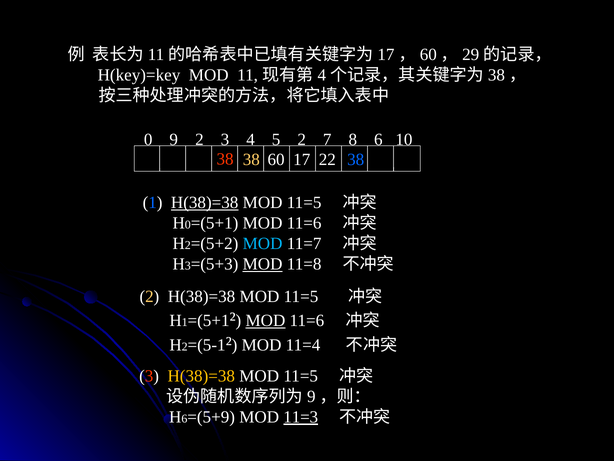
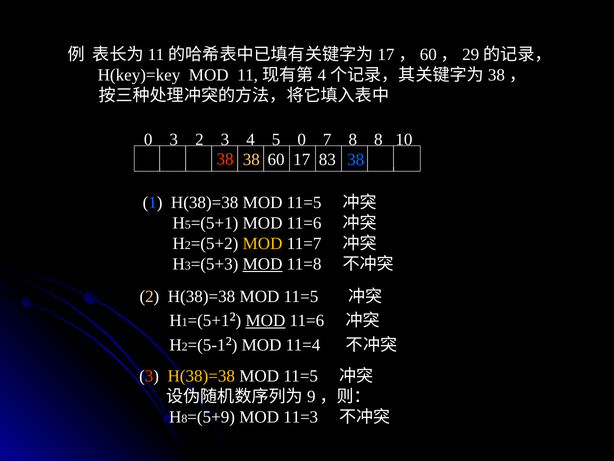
0 9: 9 -> 3
5 2: 2 -> 0
8 6: 6 -> 8
22: 22 -> 83
H(38)=38 at (205, 202) underline: present -> none
0 at (188, 224): 0 -> 5
MOD at (263, 243) colour: light blue -> yellow
6 at (184, 418): 6 -> 8
11=3 underline: present -> none
